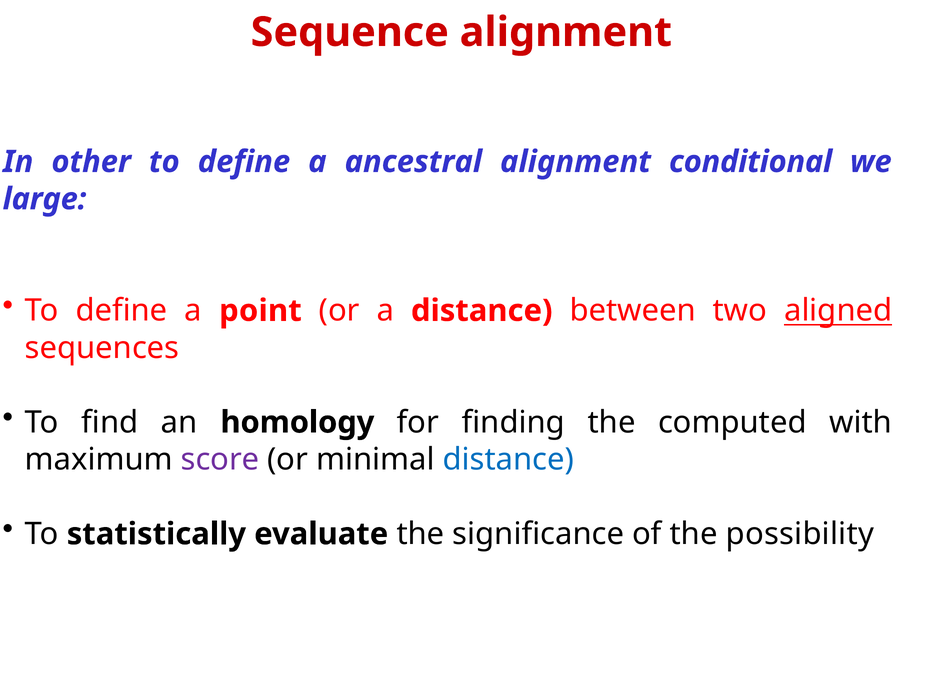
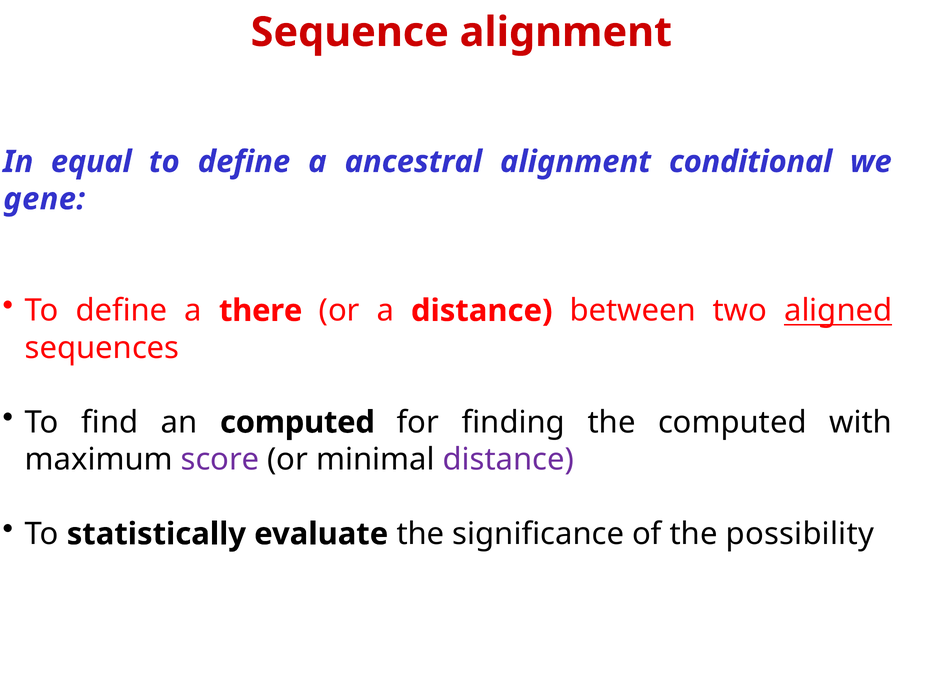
other: other -> equal
large: large -> gene
point: point -> there
an homology: homology -> computed
distance at (508, 460) colour: blue -> purple
